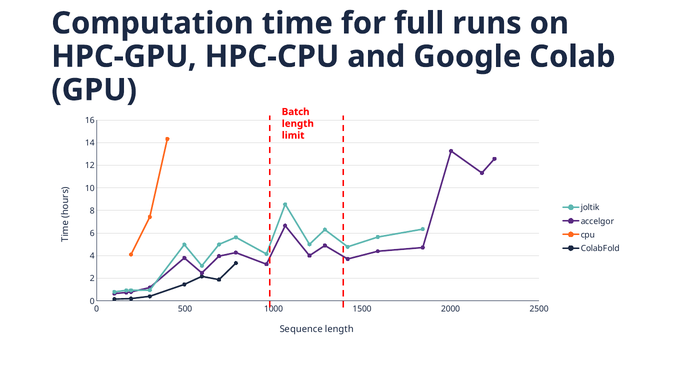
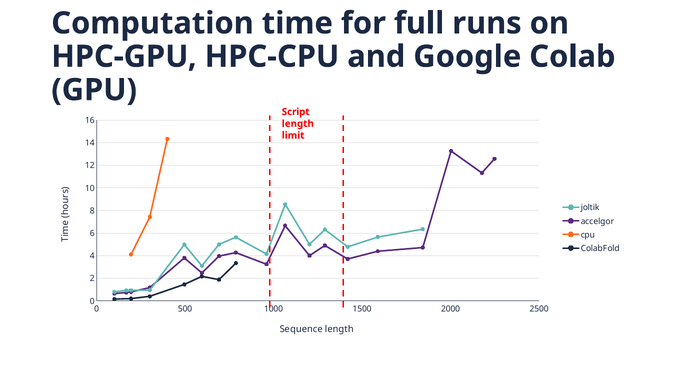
Batch: Batch -> Script
